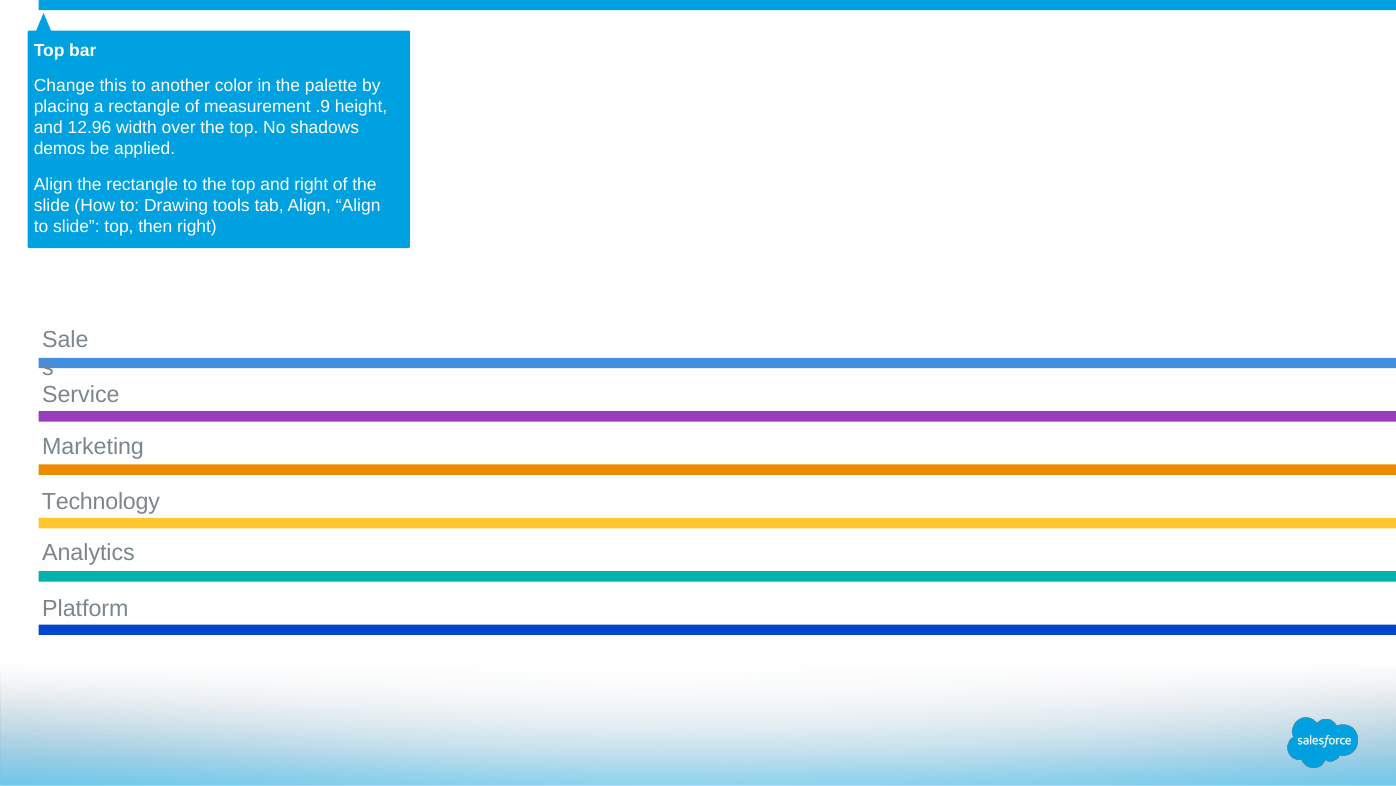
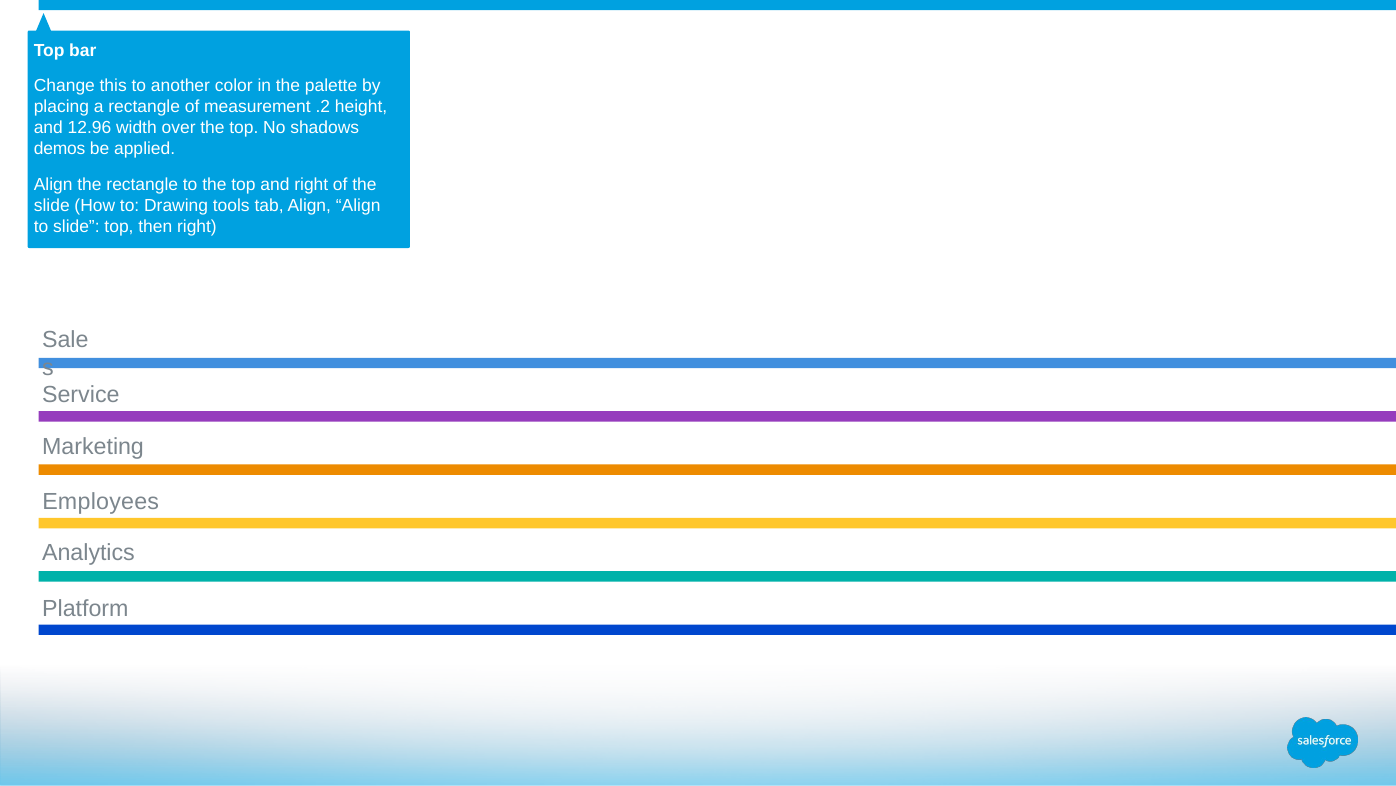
.9: .9 -> .2
Technology: Technology -> Employees
